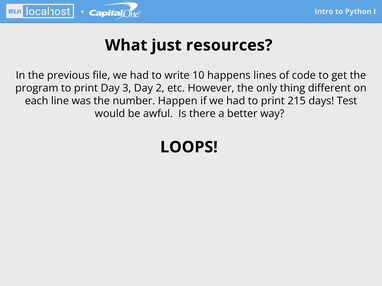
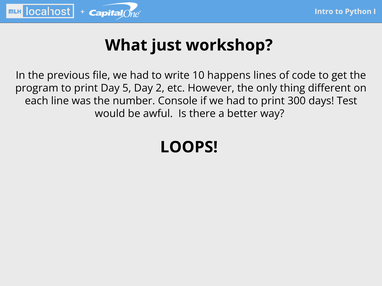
resources: resources -> workshop
3: 3 -> 5
Happen: Happen -> Console
215: 215 -> 300
